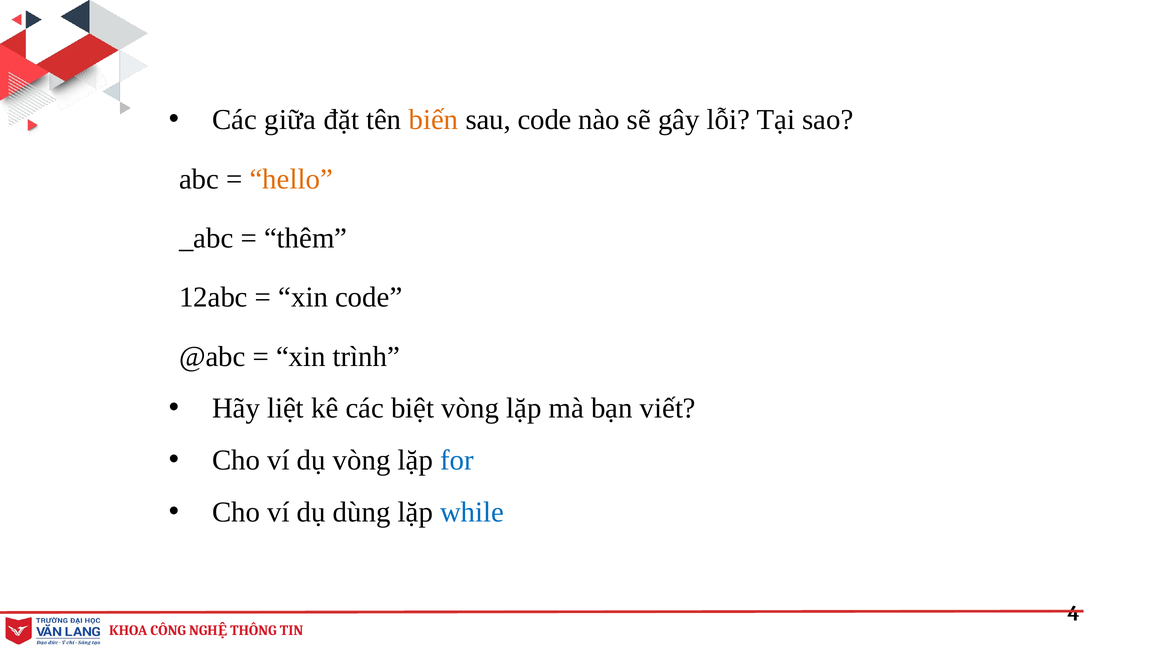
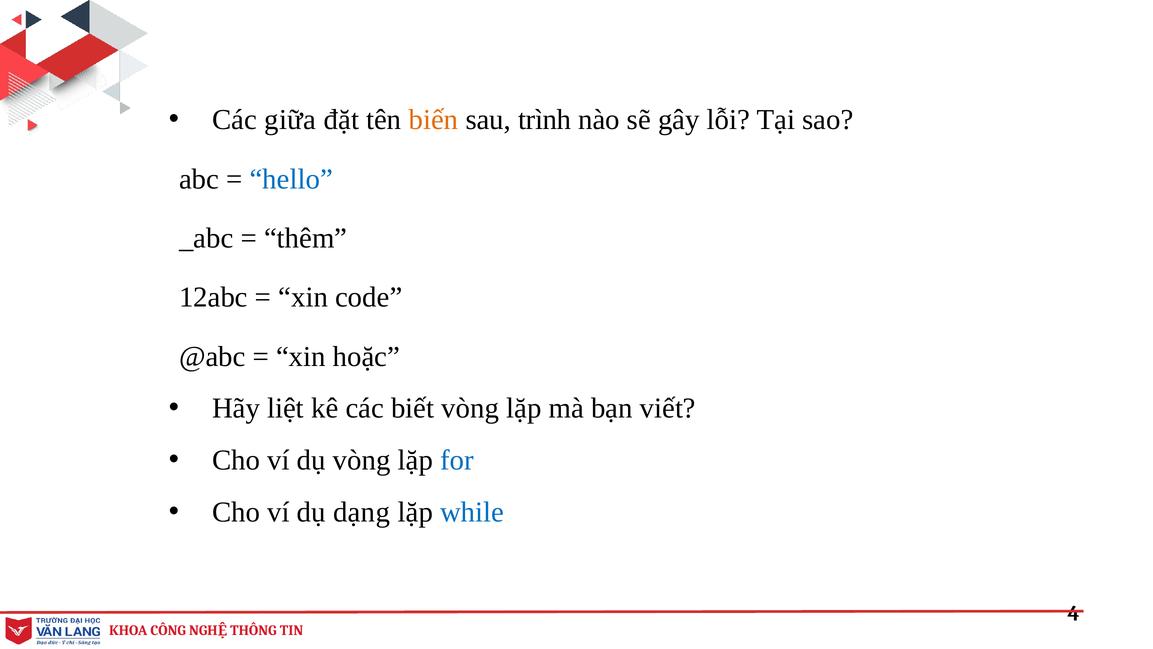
sau code: code -> trình
hello colour: orange -> blue
trình: trình -> hoặc
biệt: biệt -> biết
dùng: dùng -> dạng
